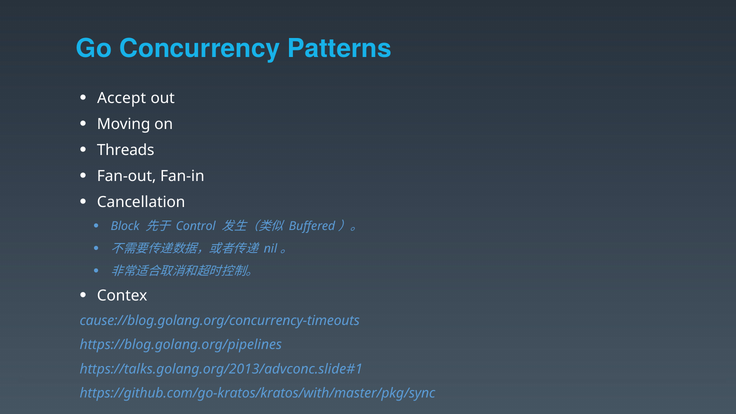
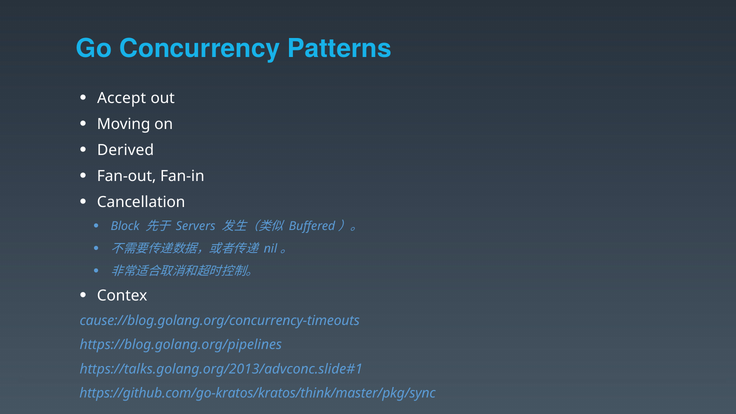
Threads: Threads -> Derived
Control: Control -> Servers
https://github.com/go-kratos/kratos/with/master/pkg/sync: https://github.com/go-kratos/kratos/with/master/pkg/sync -> https://github.com/go-kratos/kratos/think/master/pkg/sync
